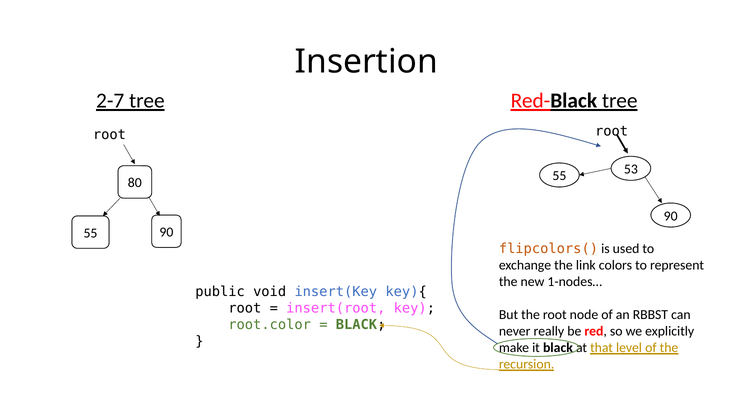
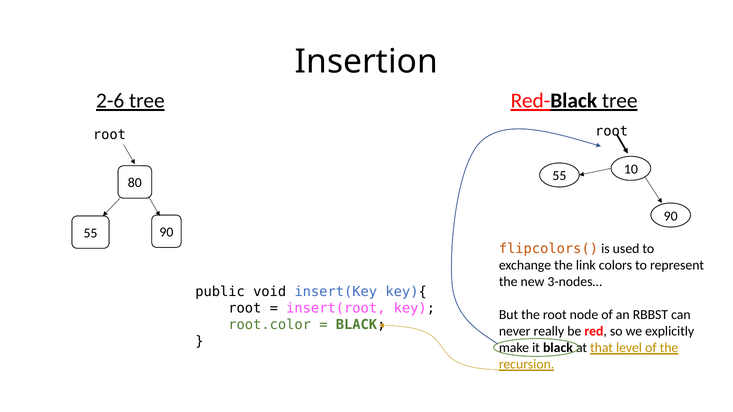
2-7: 2-7 -> 2-6
53: 53 -> 10
1-nodes…: 1-nodes… -> 3-nodes…
